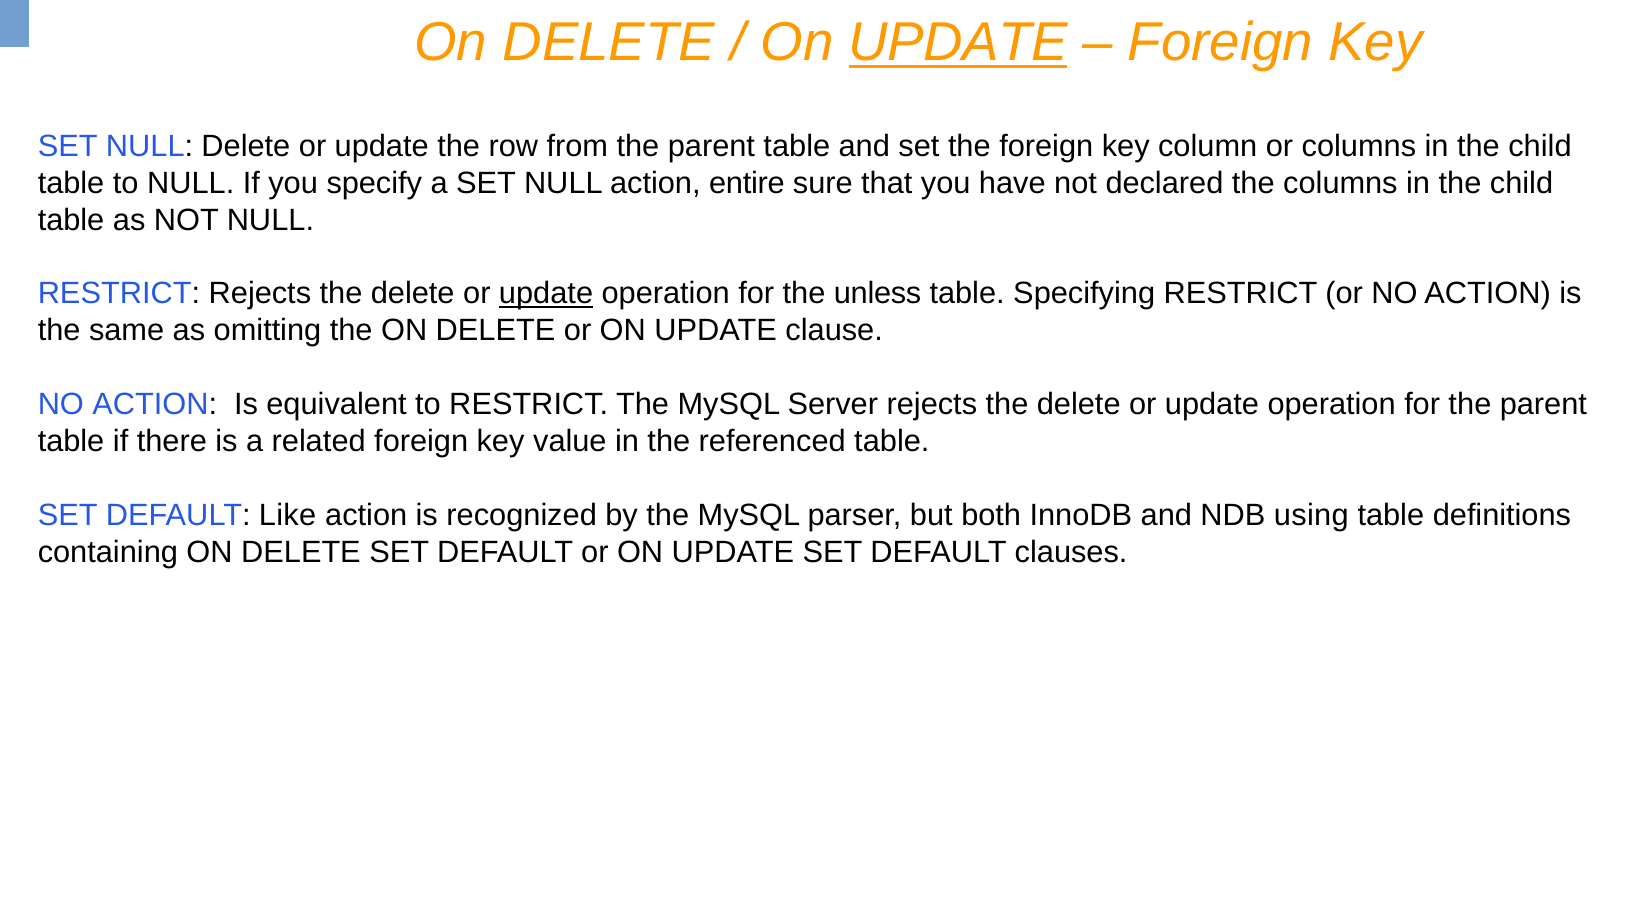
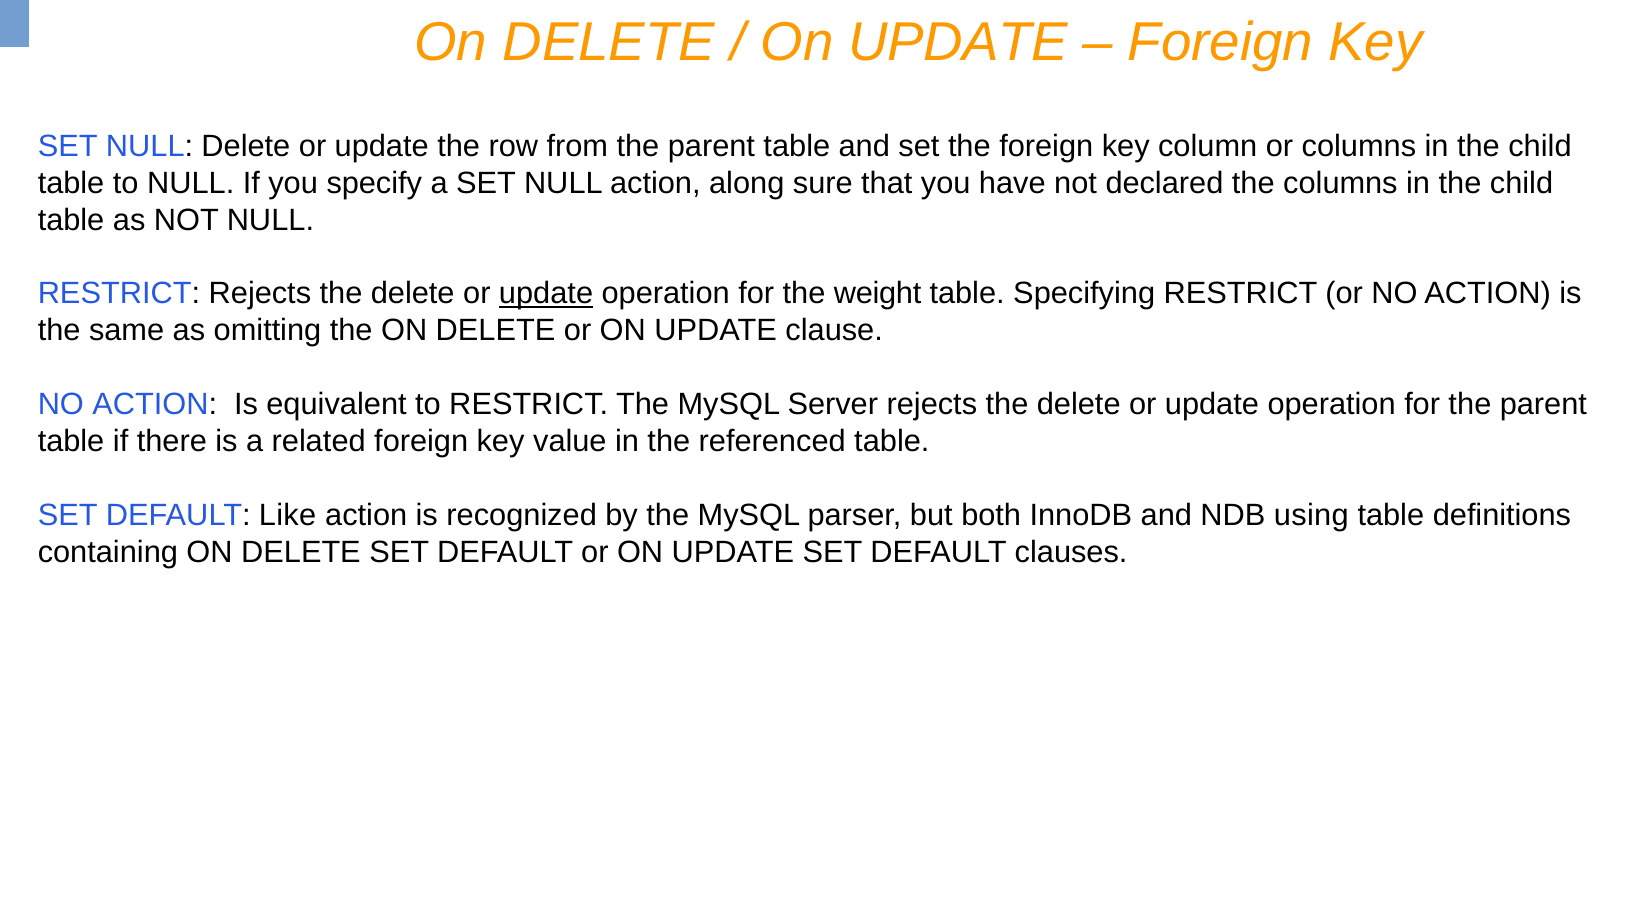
UPDATE at (958, 43) underline: present -> none
entire: entire -> along
unless: unless -> weight
